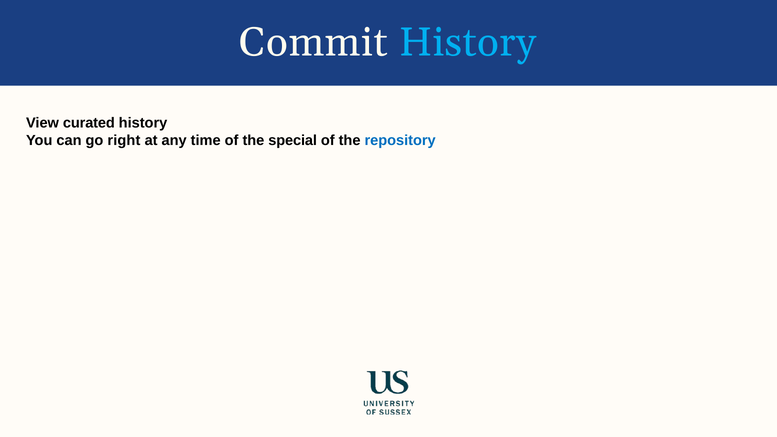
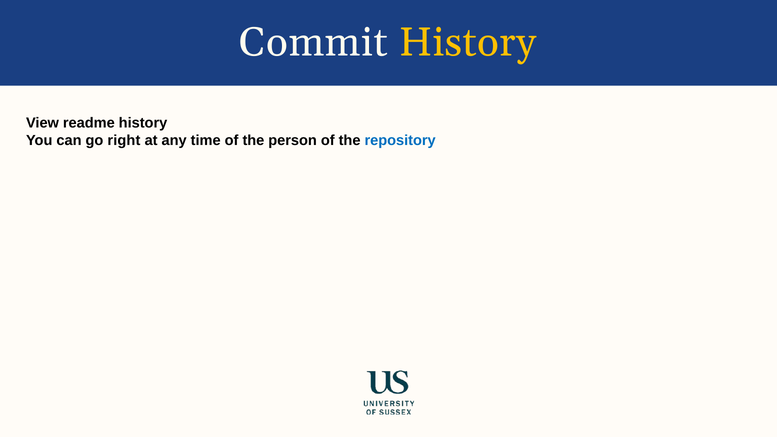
History at (468, 43) colour: light blue -> yellow
curated: curated -> readme
special: special -> person
